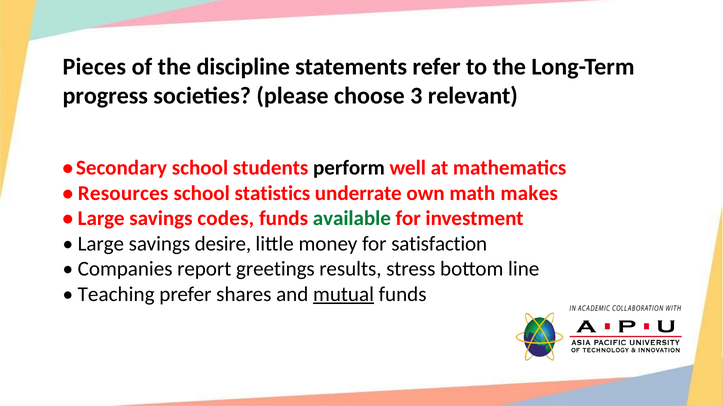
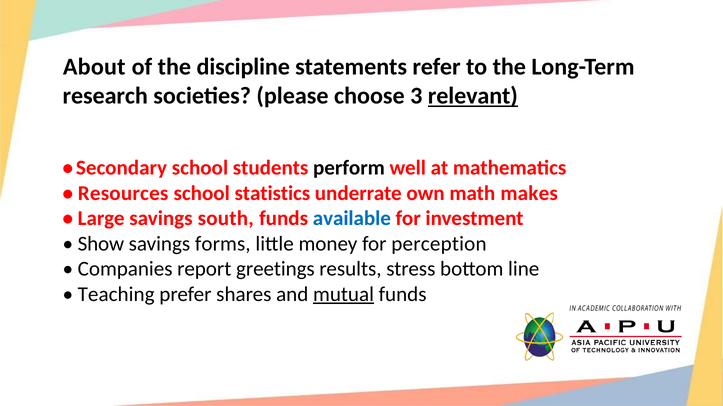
Pieces: Pieces -> About
progress: progress -> research
relevant underline: none -> present
codes: codes -> south
available colour: green -> blue
Large at (101, 244): Large -> Show
desire: desire -> forms
satisfaction: satisfaction -> perception
